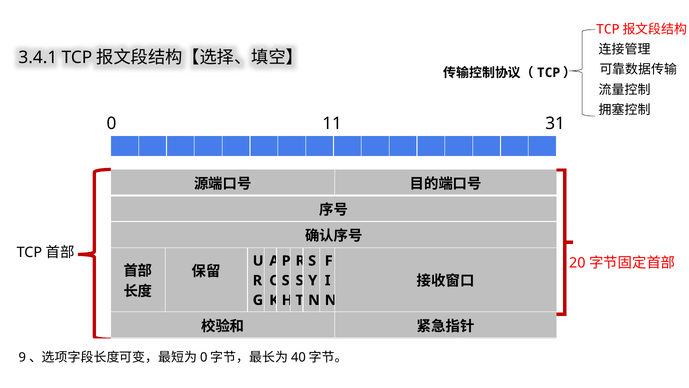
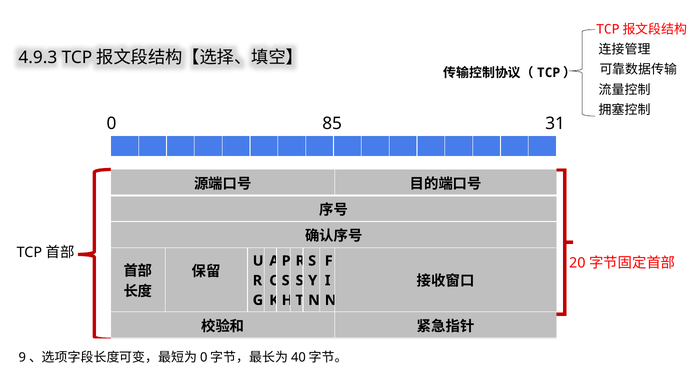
3.4.1: 3.4.1 -> 4.9.3
11: 11 -> 85
